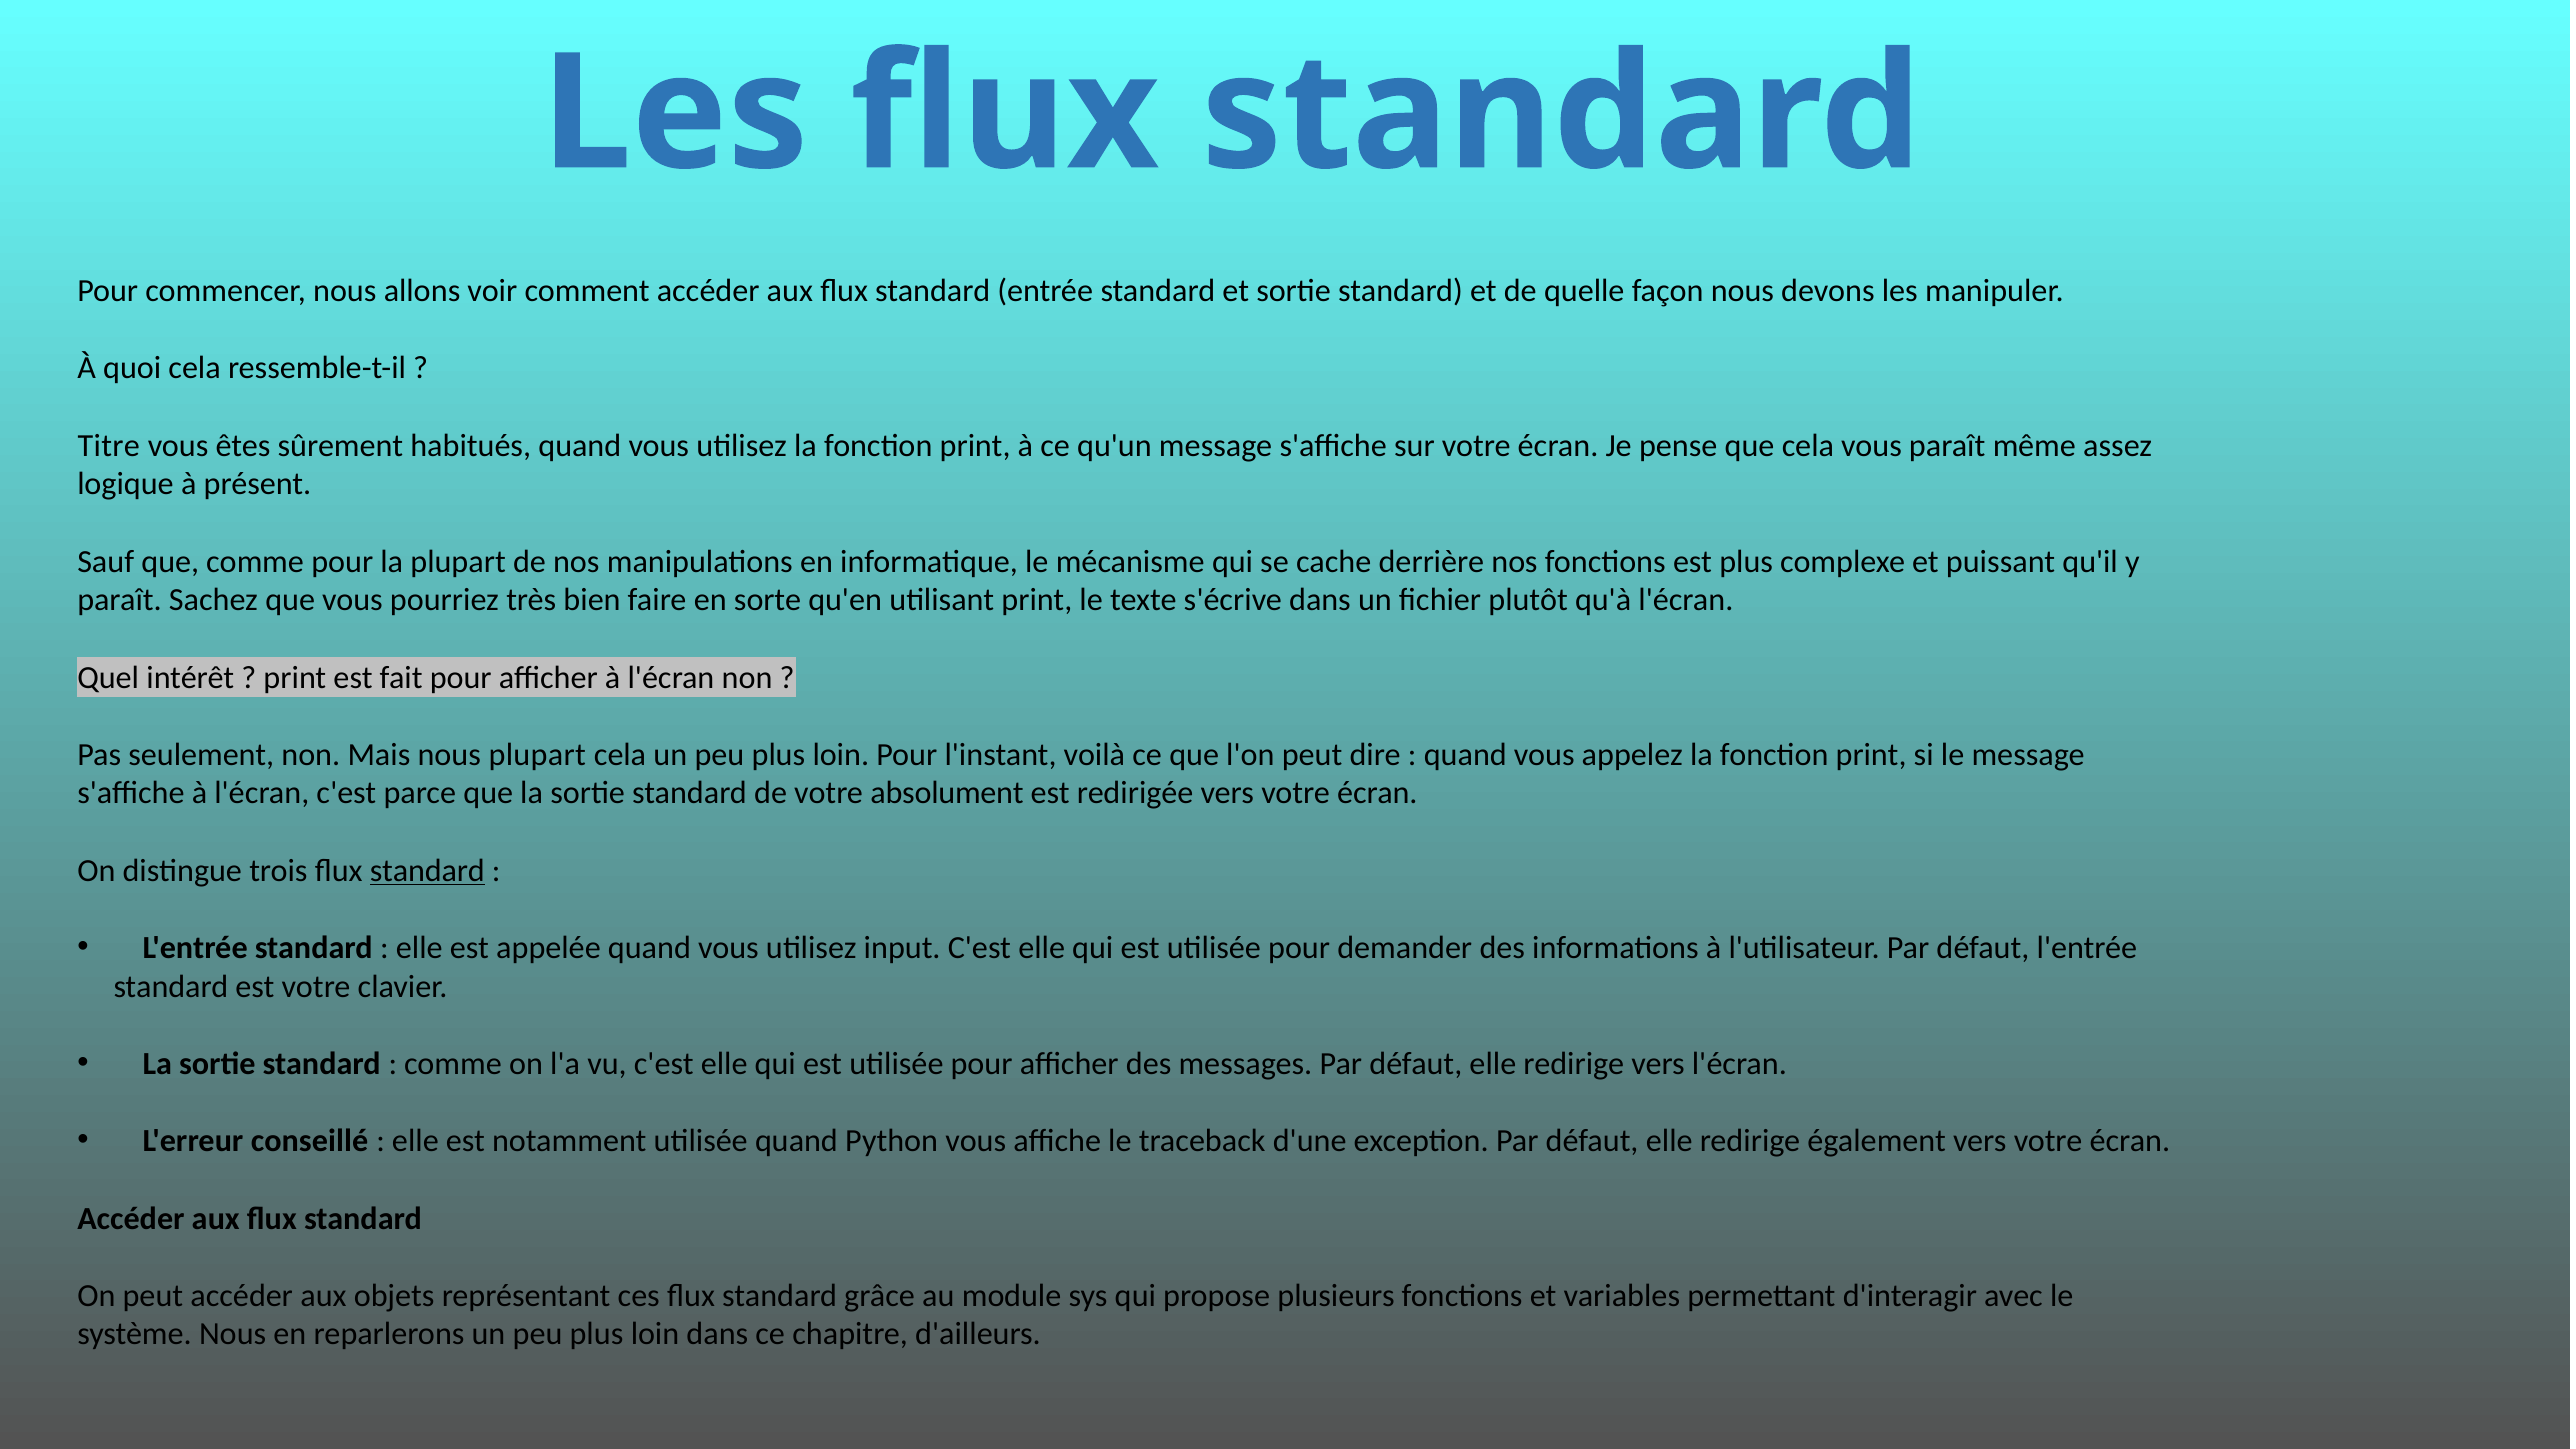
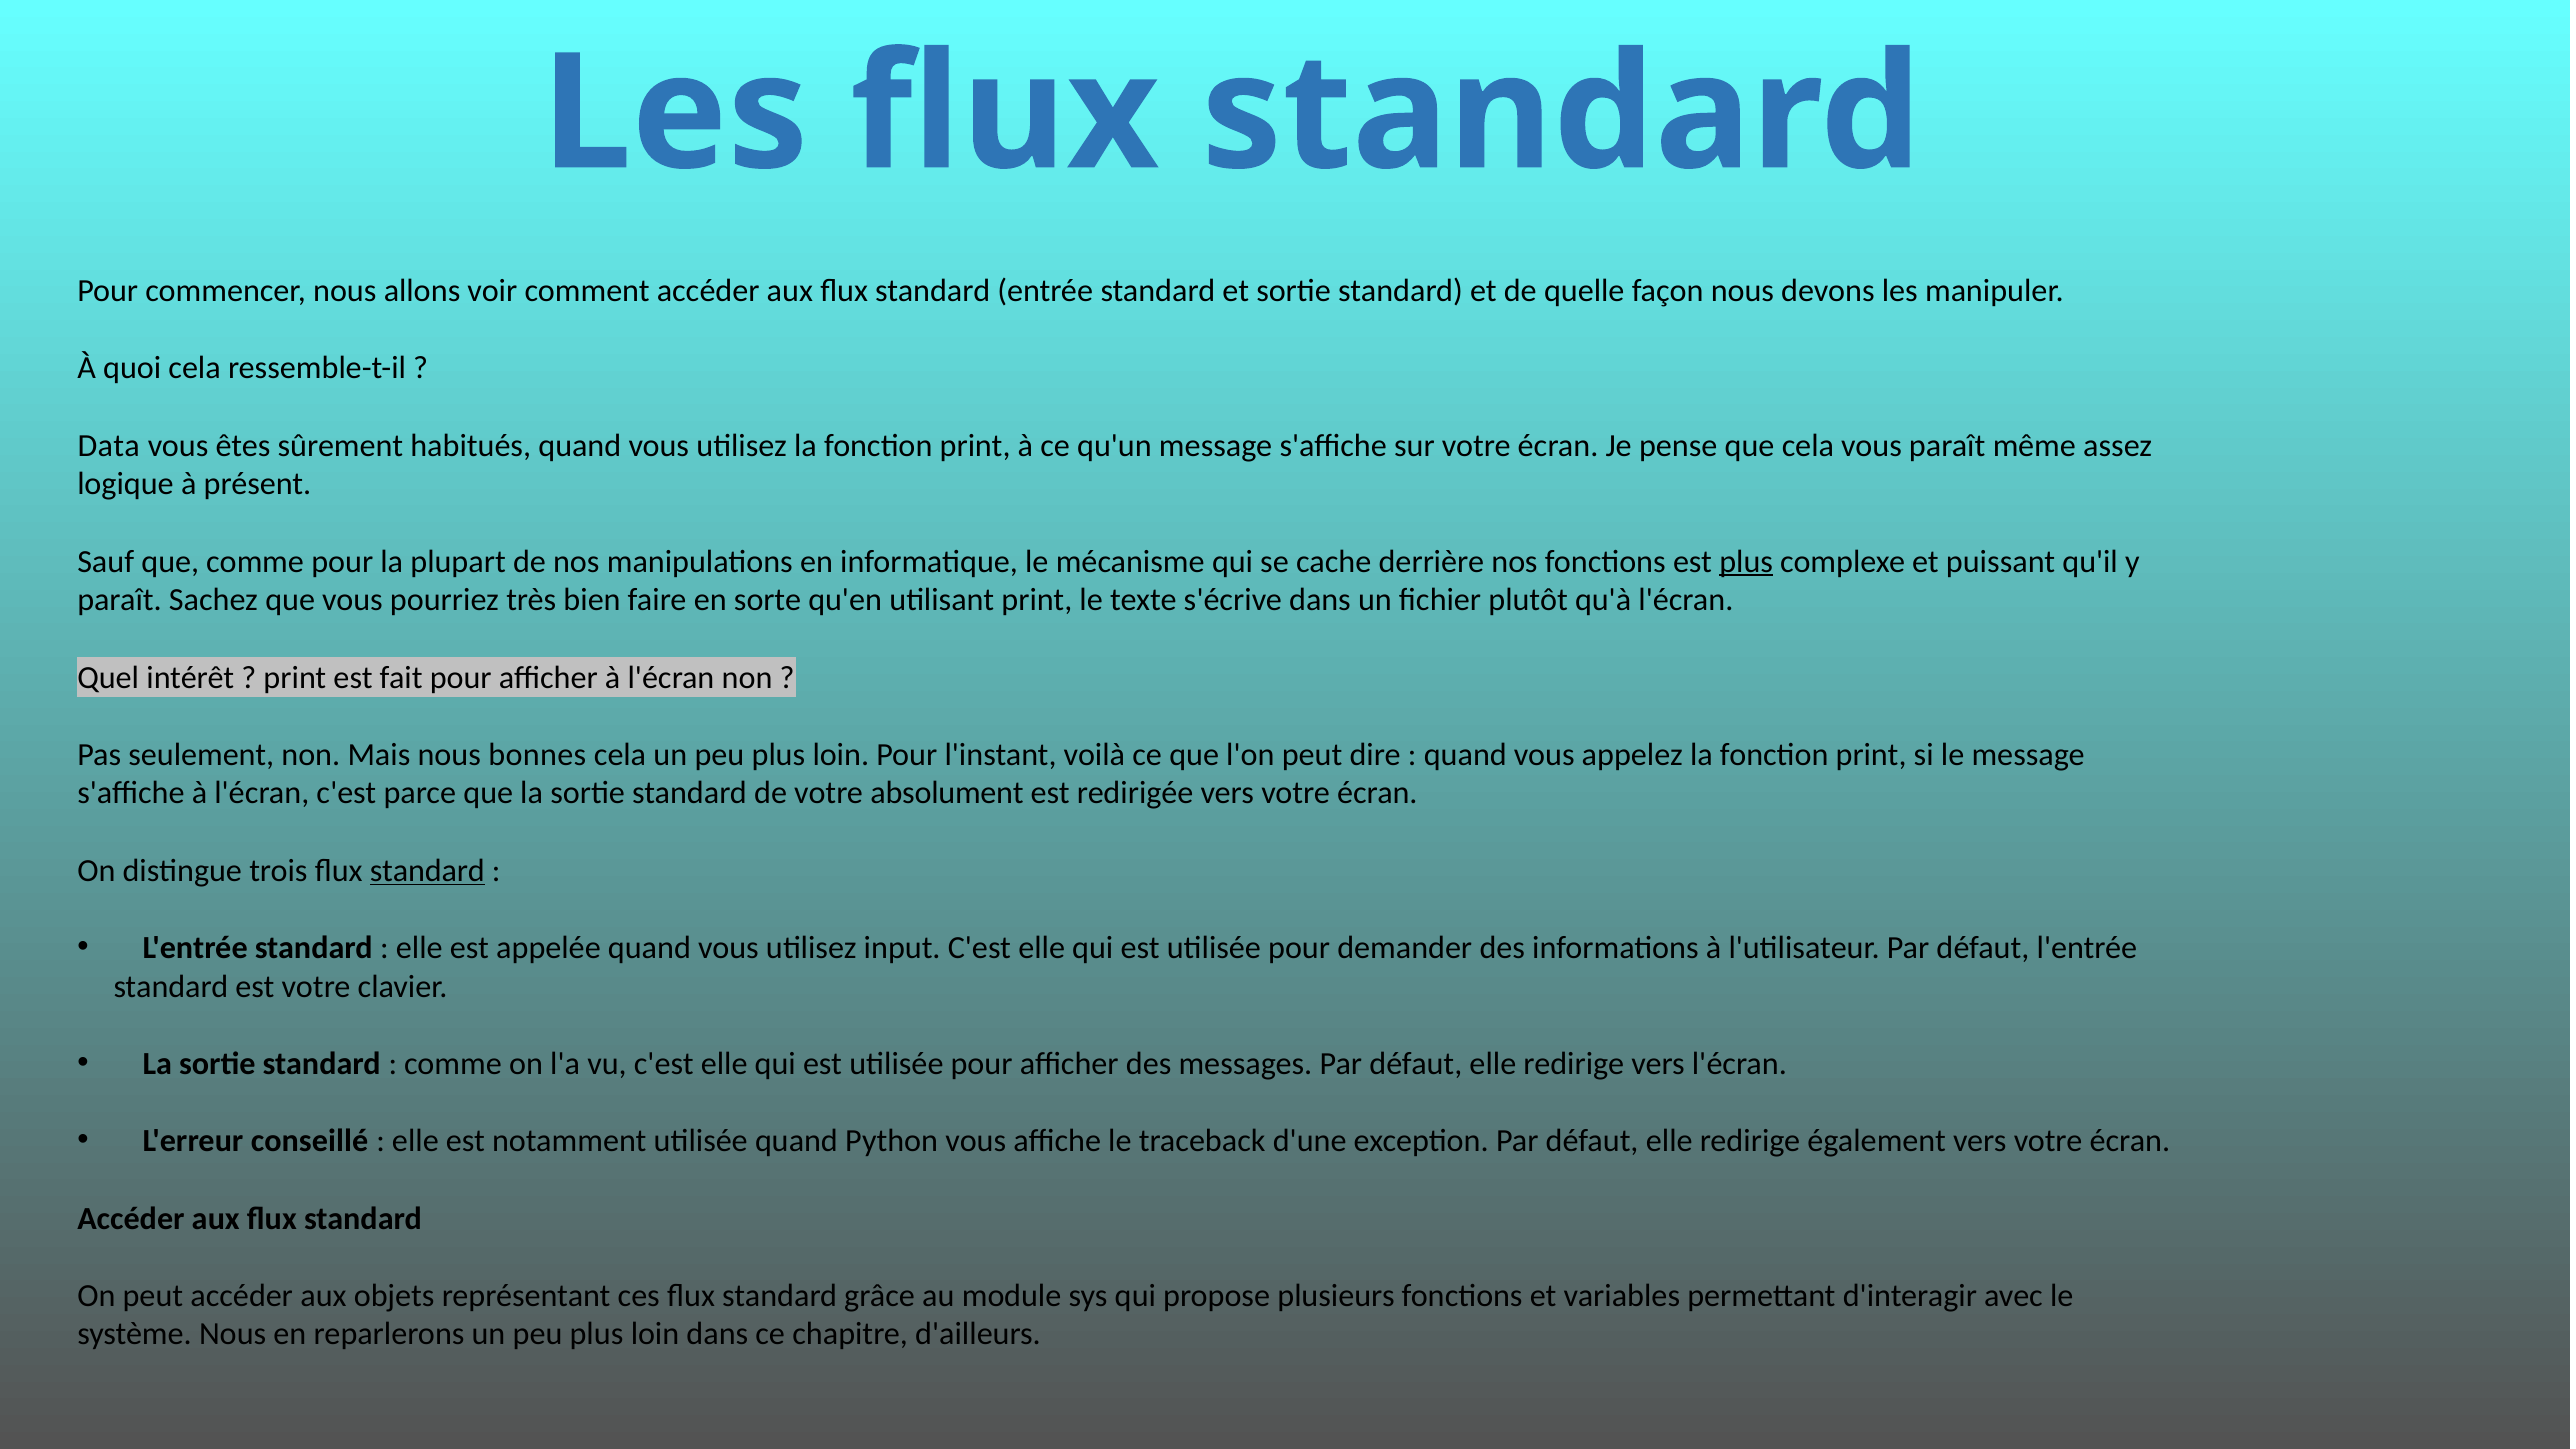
Titre: Titre -> Data
plus at (1746, 562) underline: none -> present
nous plupart: plupart -> bonnes
